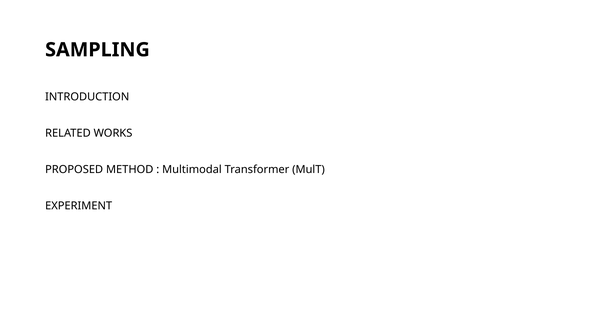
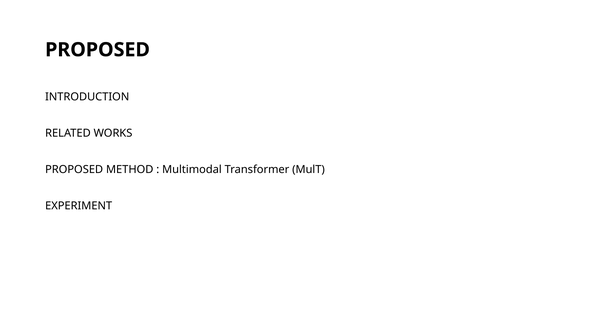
SAMPLING at (97, 50): SAMPLING -> PROPOSED
